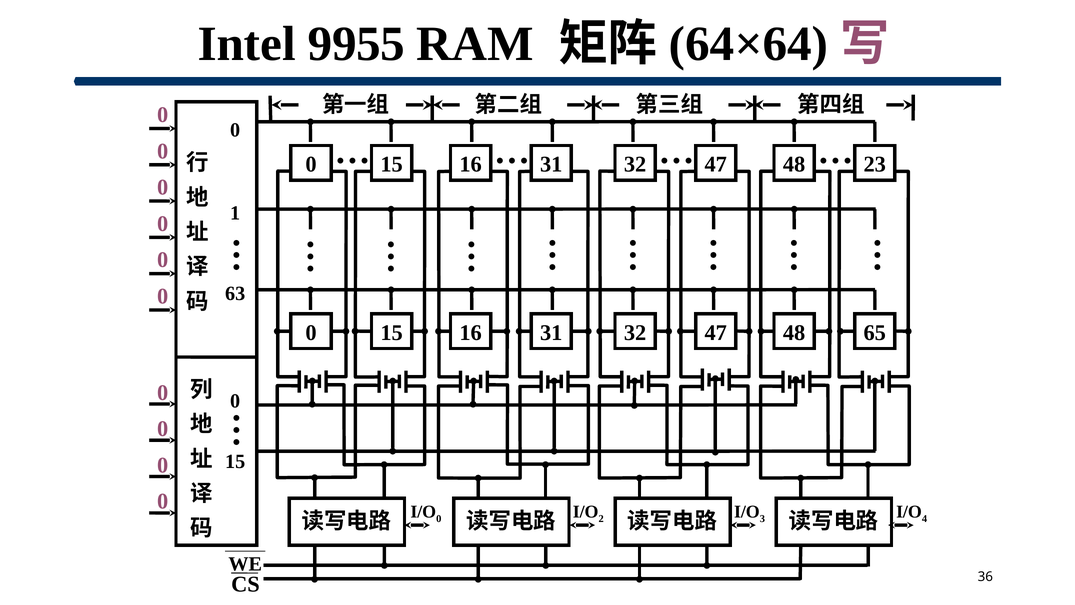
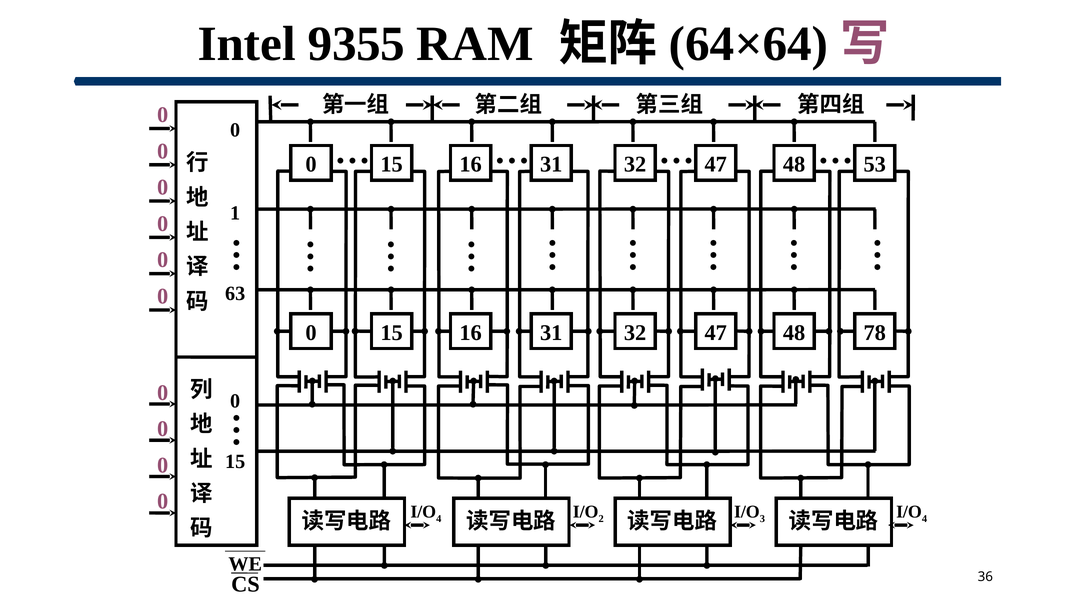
9955: 9955 -> 9355
23: 23 -> 53
65: 65 -> 78
0 at (439, 518): 0 -> 4
